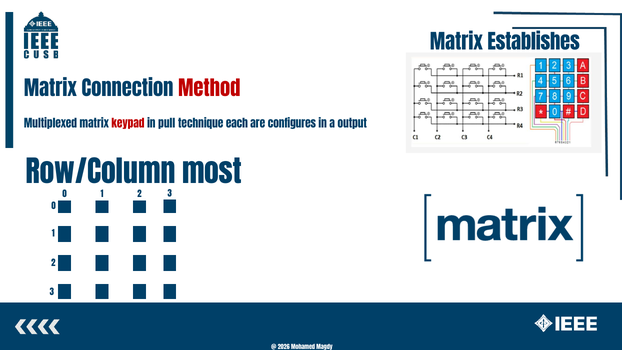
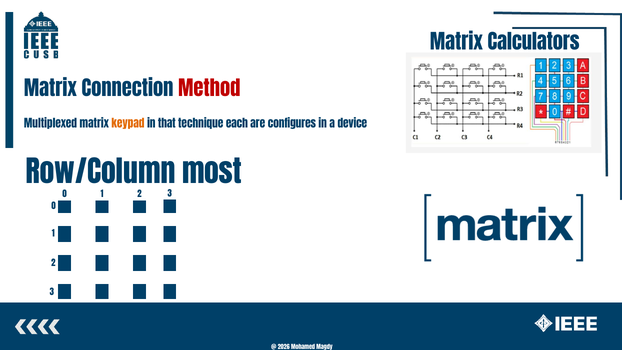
Establishes: Establishes -> Calculators
keypad colour: red -> orange
pull: pull -> that
output: output -> device
